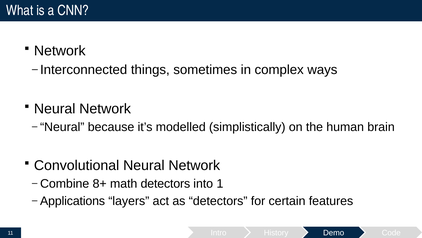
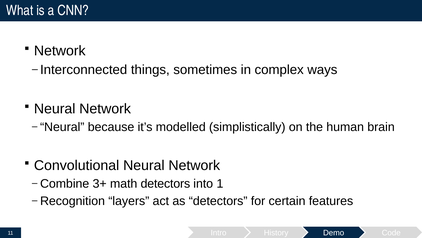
8+: 8+ -> 3+
Applications: Applications -> Recognition
